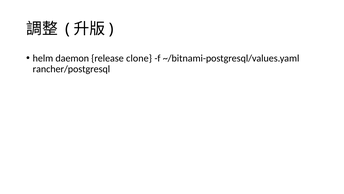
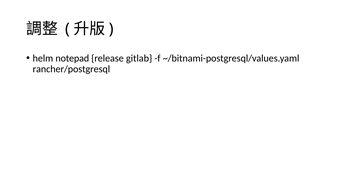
daemon: daemon -> notepad
clone: clone -> gitlab
